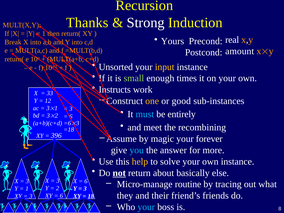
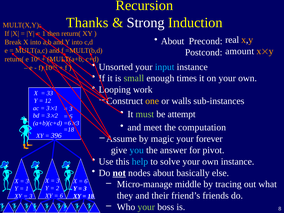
Yours at (173, 41): Yours -> About
input colour: yellow -> light blue
Instructs: Instructs -> Looping
good: good -> walls
must colour: light blue -> light green
entirely: entirely -> attempt
recombining: recombining -> computation
more: more -> pivot
help colour: yellow -> light blue
return: return -> nodes
routine: routine -> middle
your at (146, 207) colour: light blue -> light green
